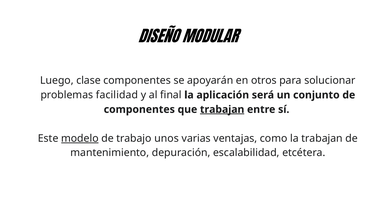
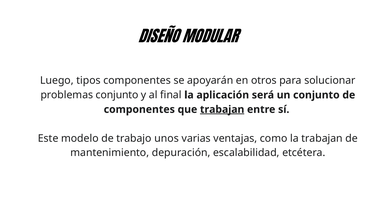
clase: clase -> tipos
problemas facilidad: facilidad -> conjunto
modelo underline: present -> none
